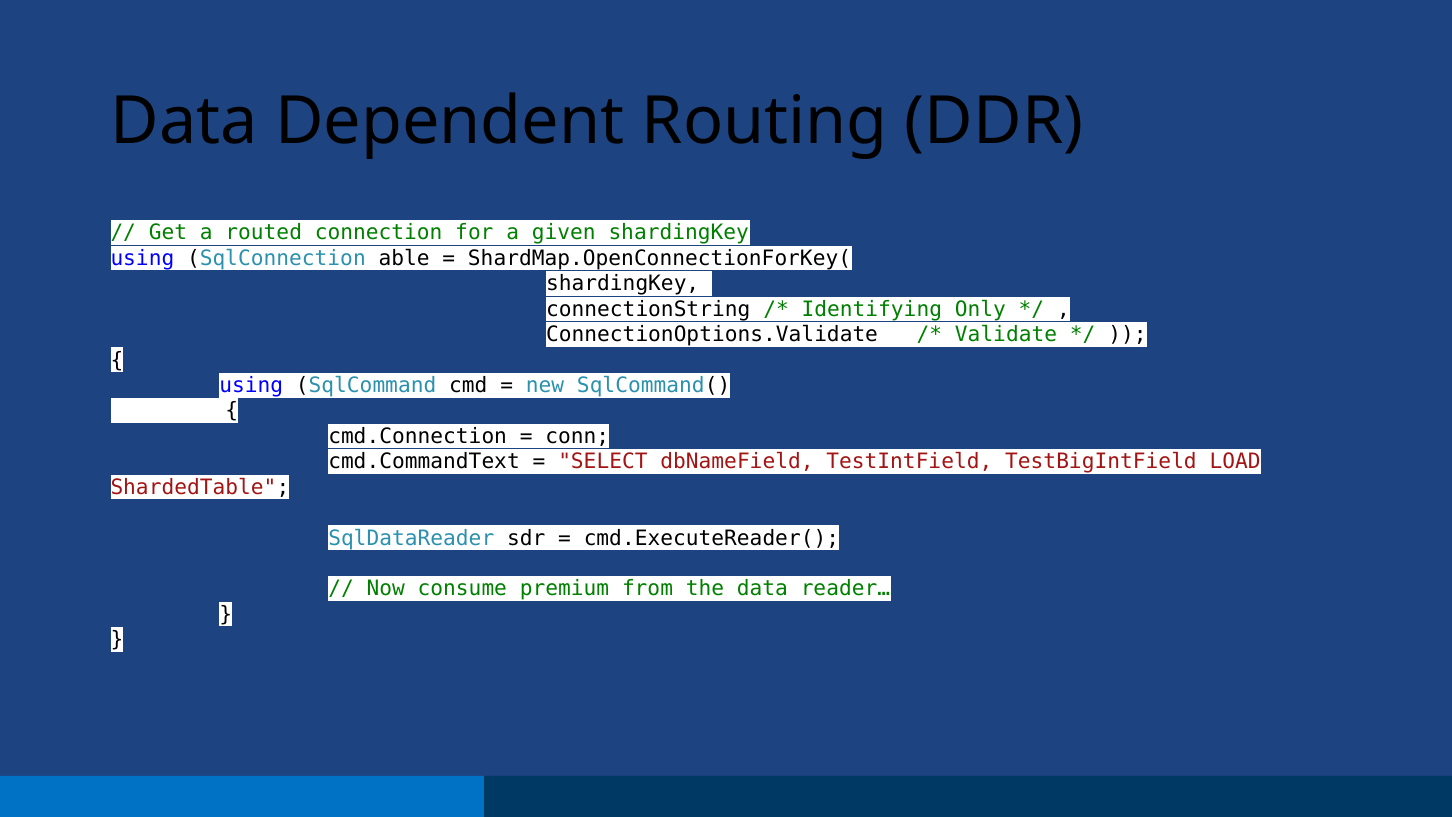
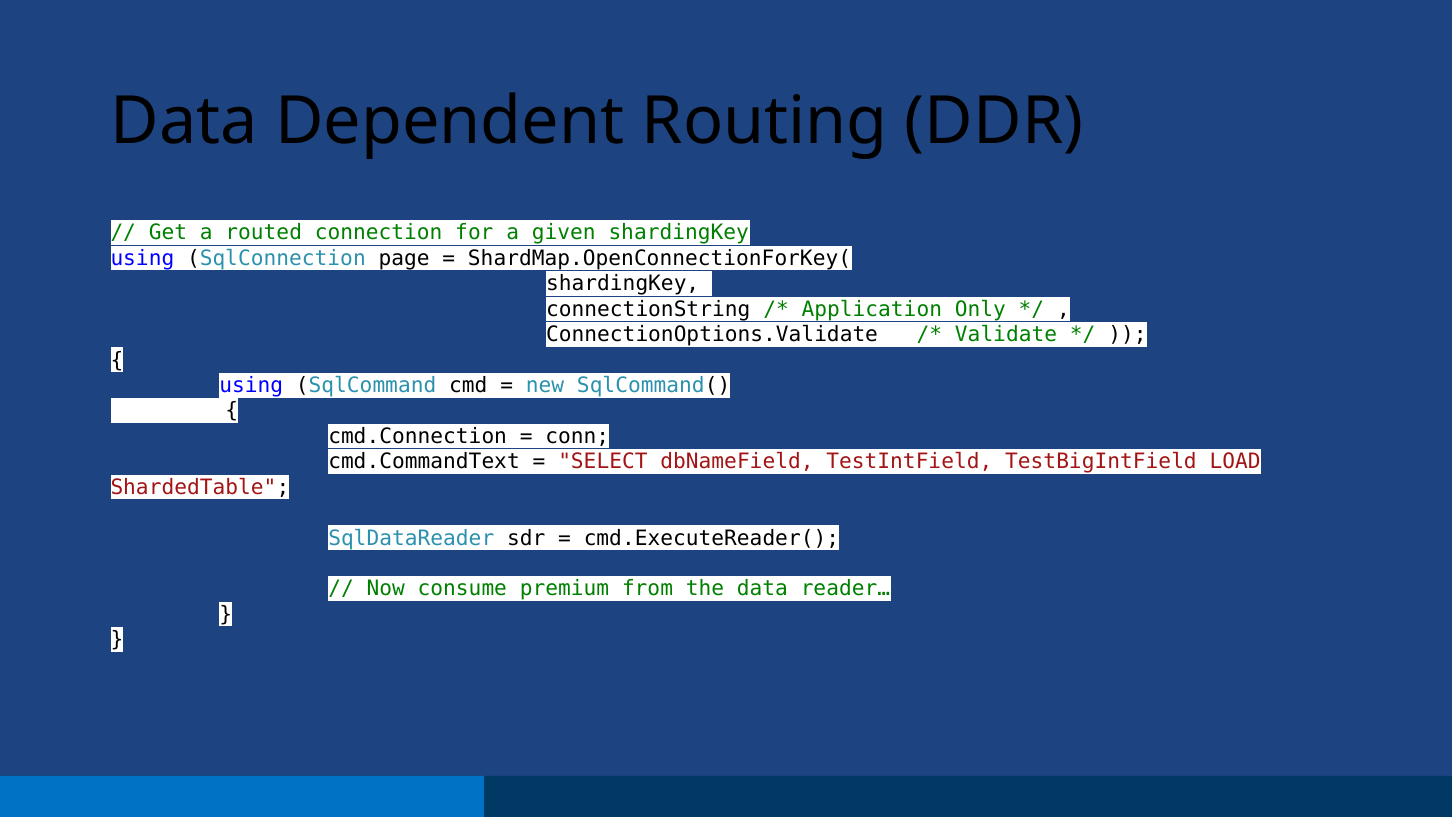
able: able -> page
Identifying: Identifying -> Application
